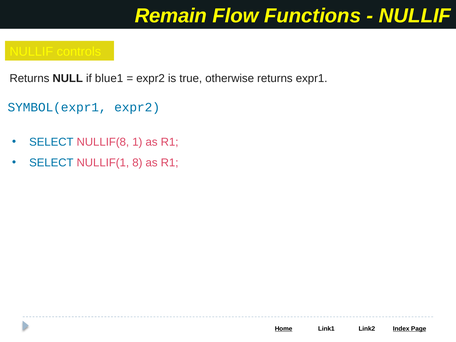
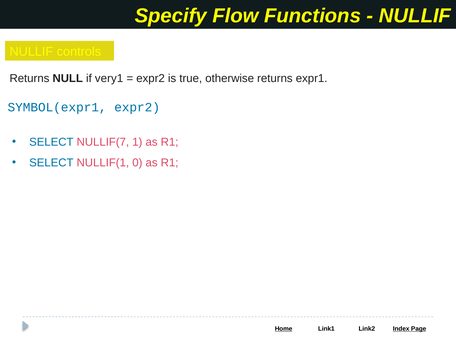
Remain: Remain -> Specify
blue1: blue1 -> very1
NULLIF(8: NULLIF(8 -> NULLIF(7
8: 8 -> 0
